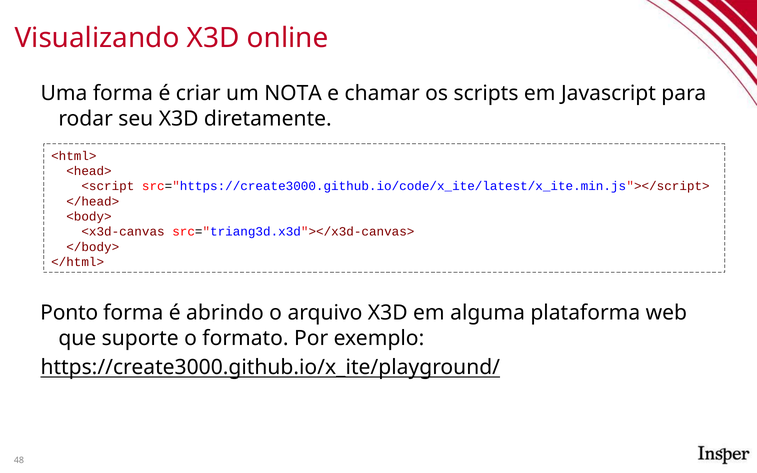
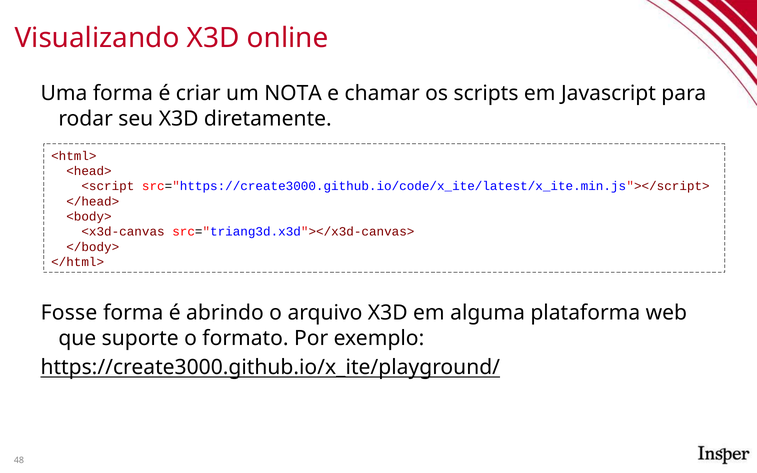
Ponto: Ponto -> Fosse
